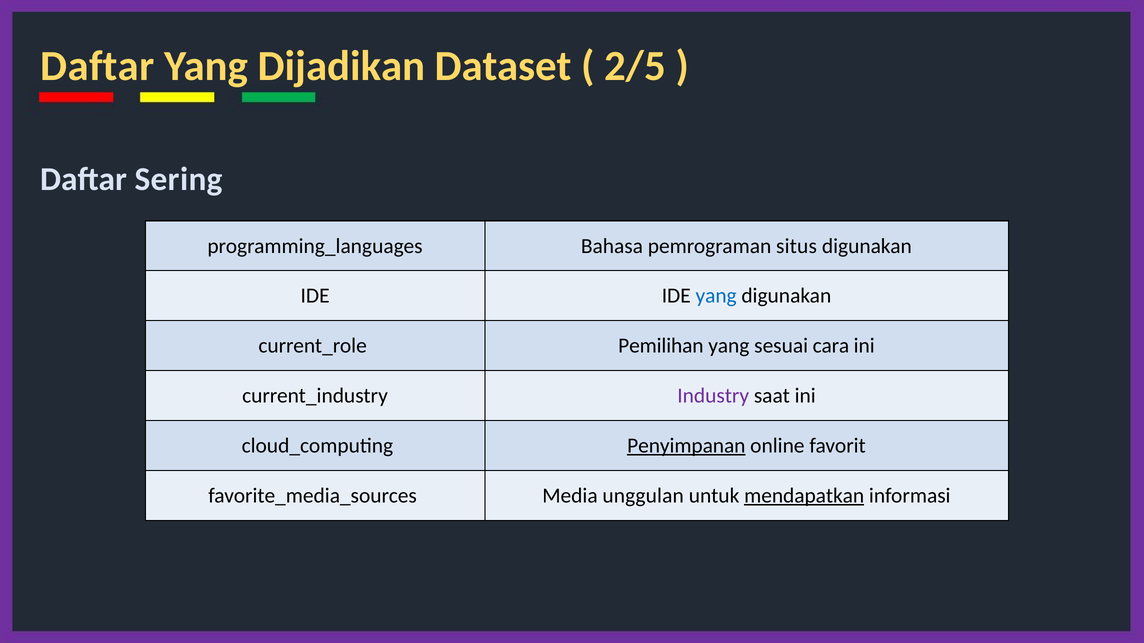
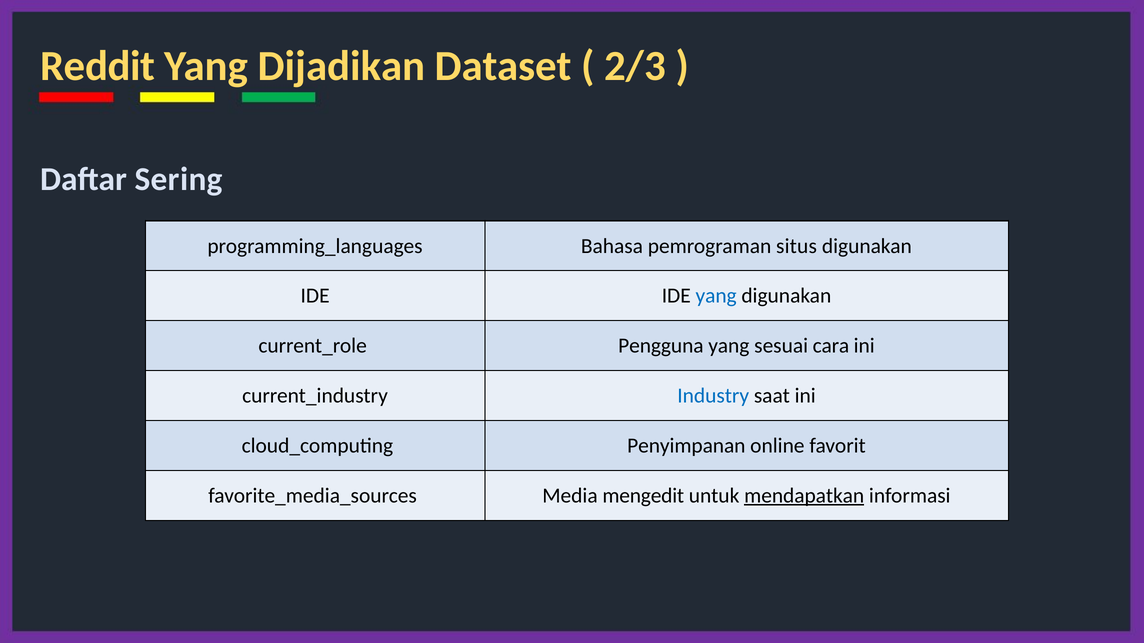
Daftar at (97, 66): Daftar -> Reddit
2/5: 2/5 -> 2/3
Pemilihan: Pemilihan -> Pengguna
Industry colour: purple -> blue
Penyimpanan underline: present -> none
unggulan: unggulan -> mengedit
